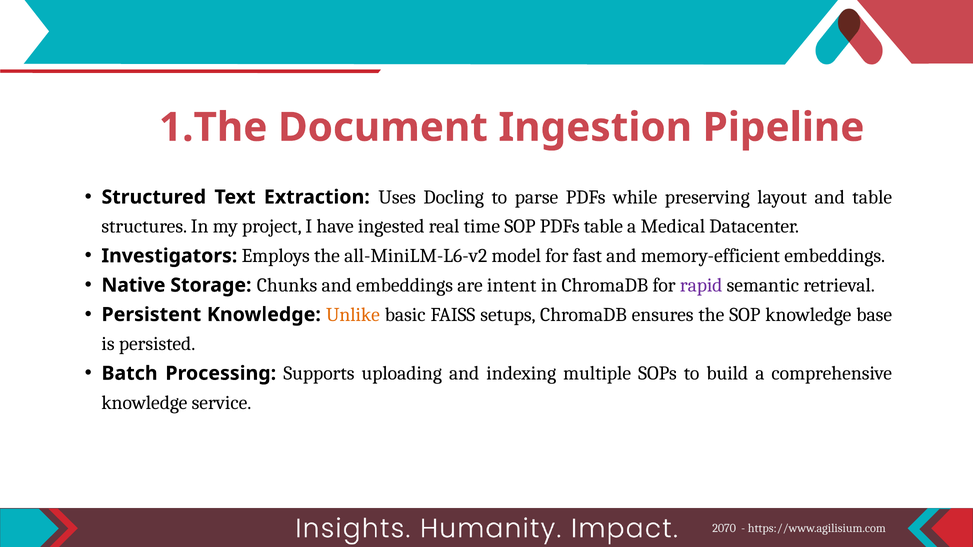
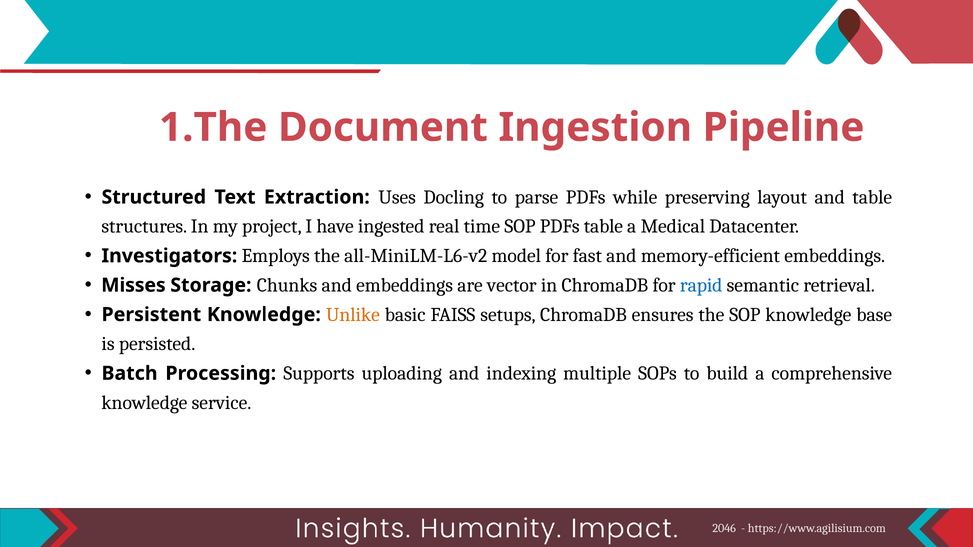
Native: Native -> Misses
intent: intent -> vector
rapid colour: purple -> blue
2070: 2070 -> 2046
